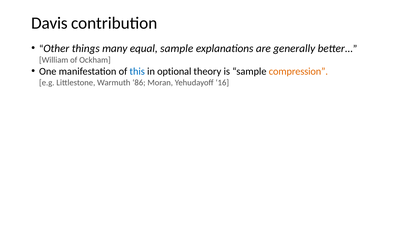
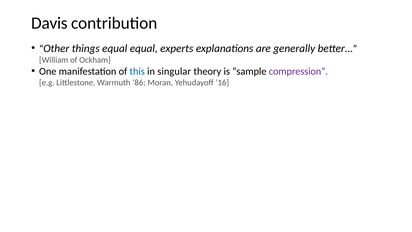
things many: many -> equal
equal sample: sample -> experts
optional: optional -> singular
compression colour: orange -> purple
